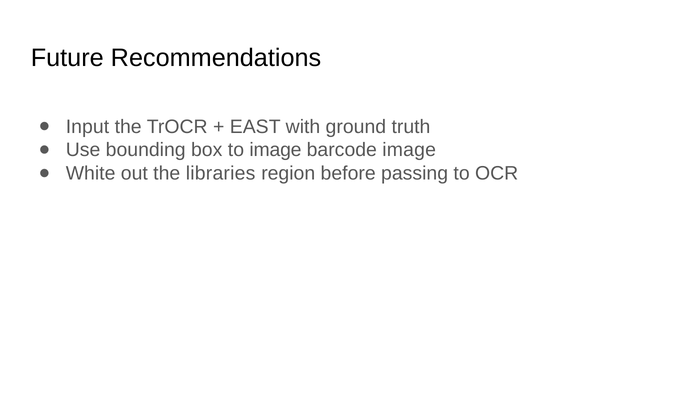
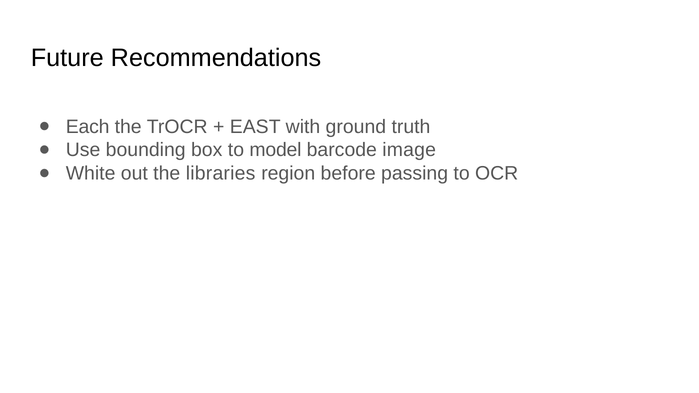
Input: Input -> Each
to image: image -> model
